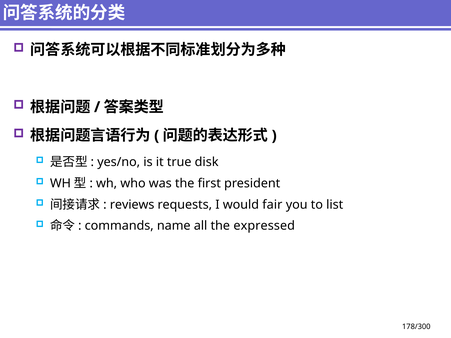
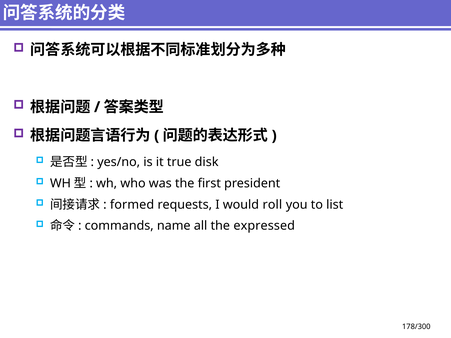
reviews: reviews -> formed
fair: fair -> roll
